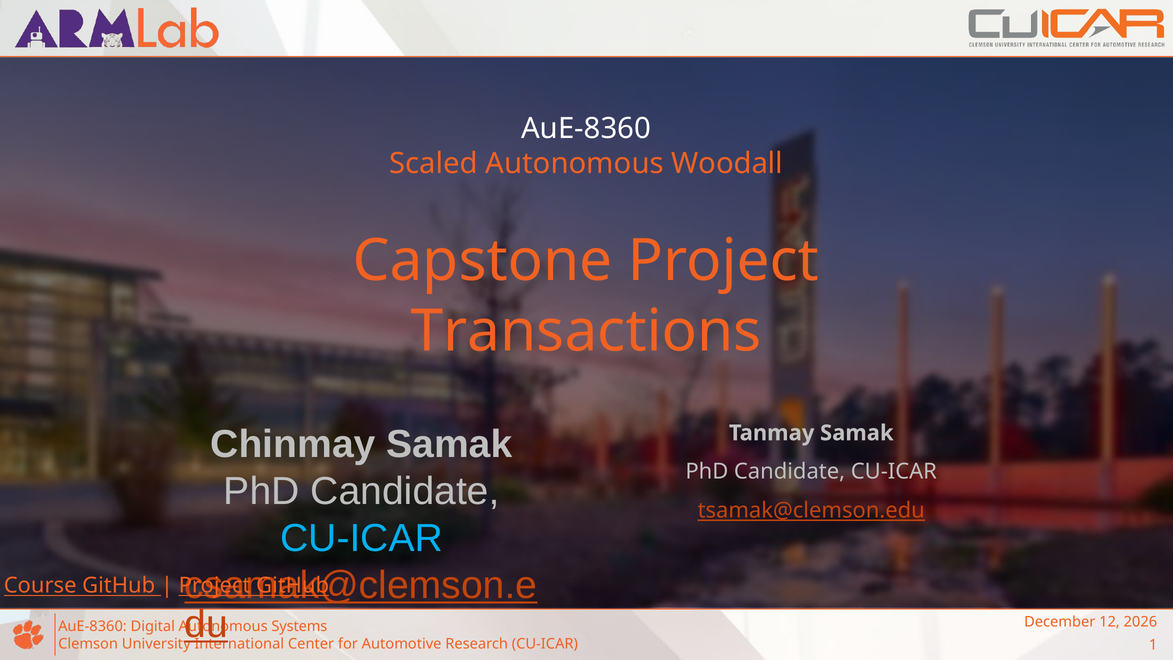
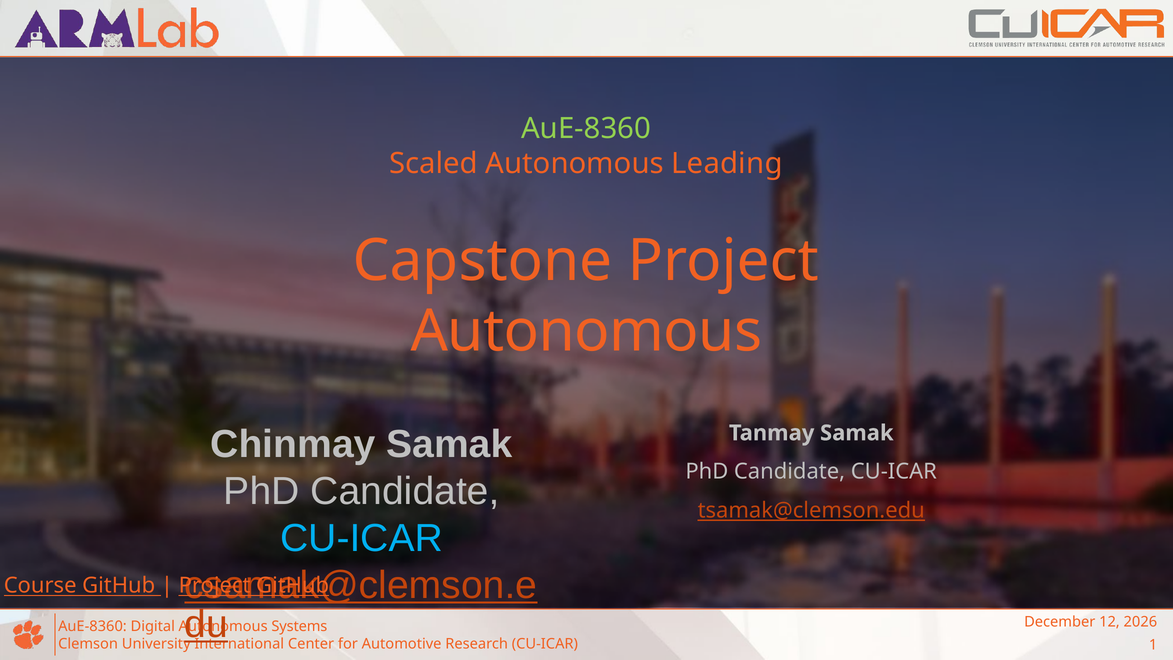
AuE-8360 at (586, 128) colour: white -> light green
Woodall: Woodall -> Leading
Transactions at (586, 331): Transactions -> Autonomous
